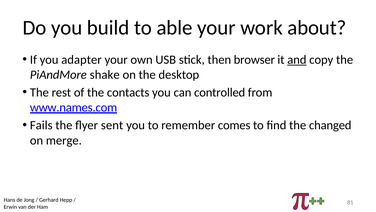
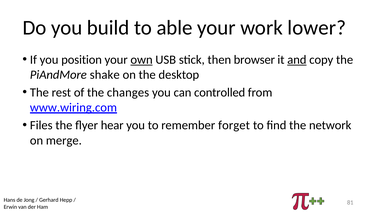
about: about -> lower
adapter: adapter -> position
own underline: none -> present
contacts: contacts -> changes
www.names.com: www.names.com -> www.wiring.com
Fails: Fails -> Files
sent: sent -> hear
comes: comes -> forget
changed: changed -> network
